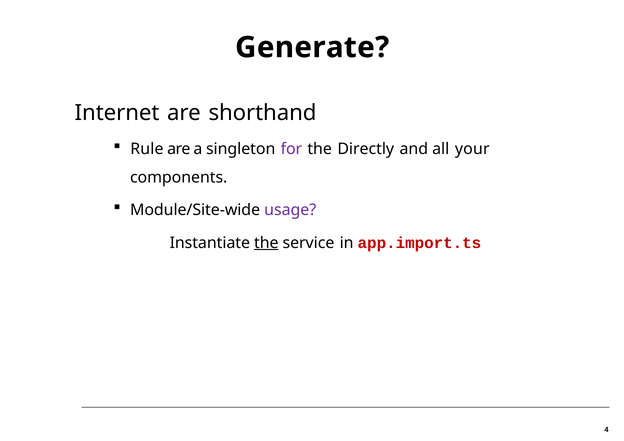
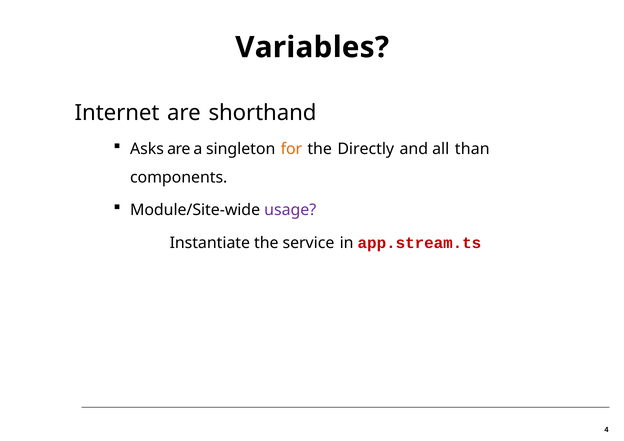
Generate: Generate -> Variables
Rule: Rule -> Asks
for colour: purple -> orange
your: your -> than
the at (266, 243) underline: present -> none
app.import.ts: app.import.ts -> app.stream.ts
